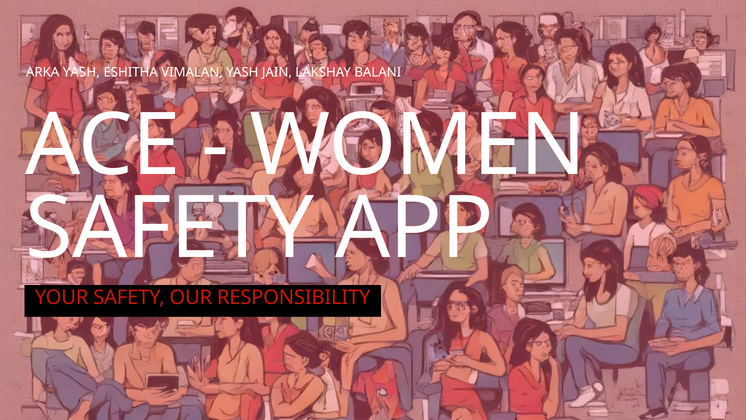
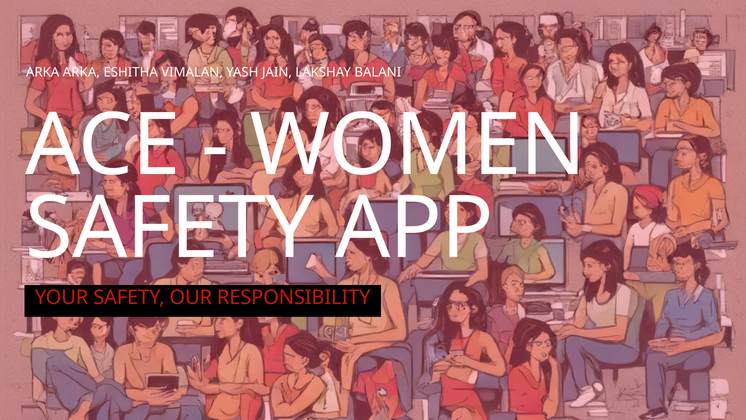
ARKA YASH: YASH -> ARKA
